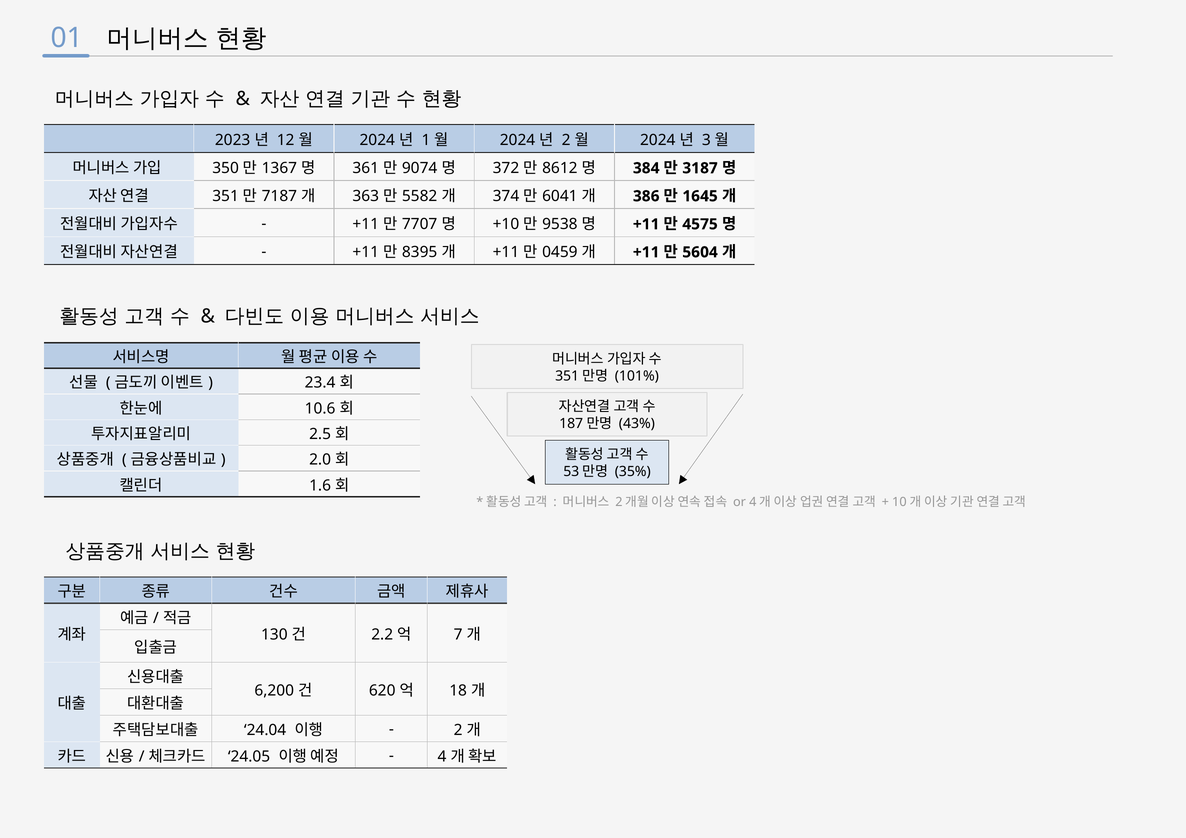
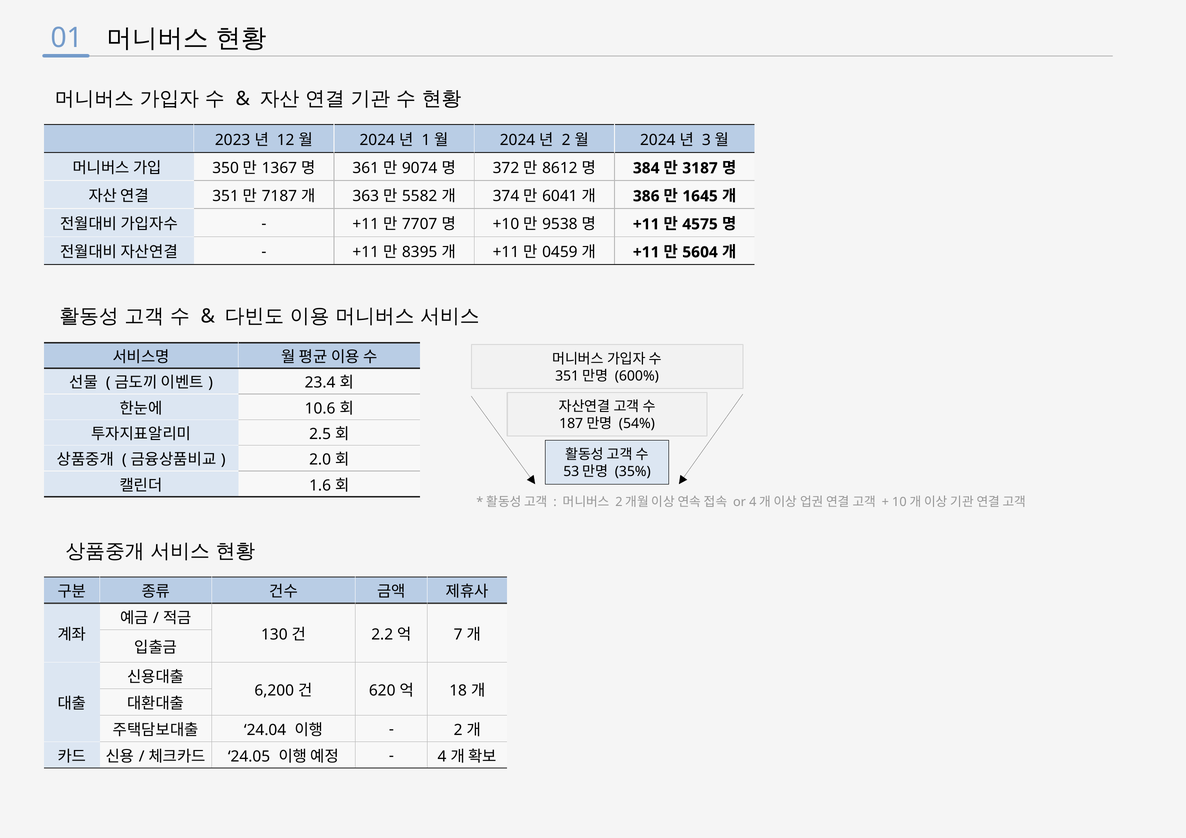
101%: 101% -> 600%
43%: 43% -> 54%
